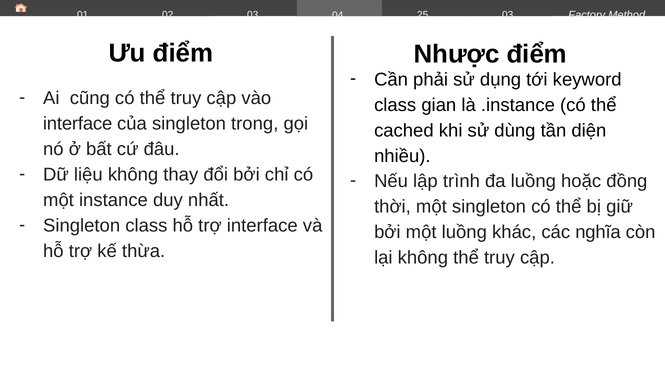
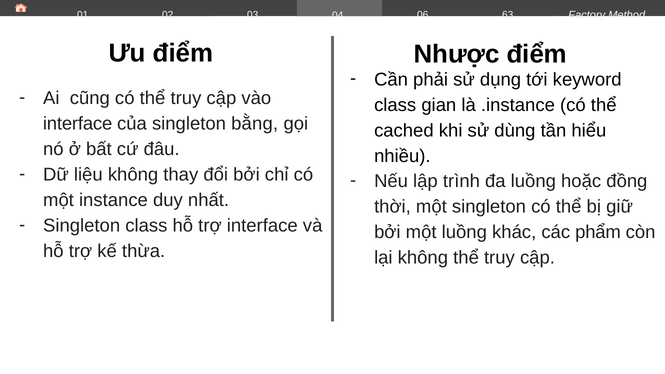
25: 25 -> 06
04 03: 03 -> 63
trong: trong -> bằng
diện: diện -> hiểu
nghĩa: nghĩa -> phẩm
